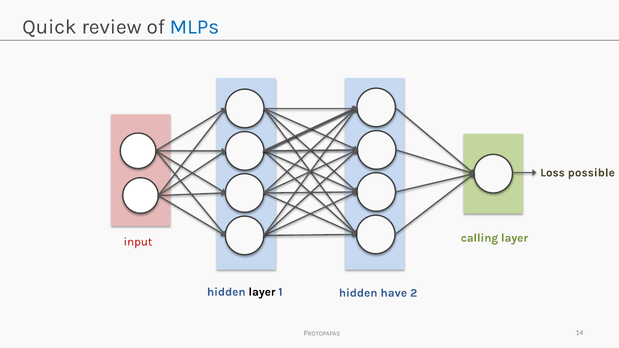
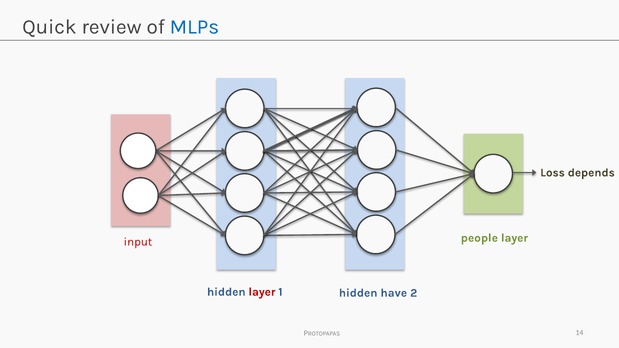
possible: possible -> depends
calling: calling -> people
layer at (262, 292) colour: black -> red
